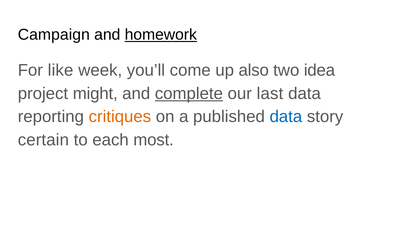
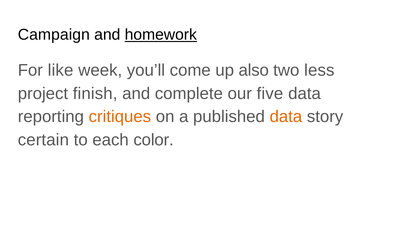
idea: idea -> less
might: might -> finish
complete underline: present -> none
last: last -> five
data at (286, 117) colour: blue -> orange
most: most -> color
